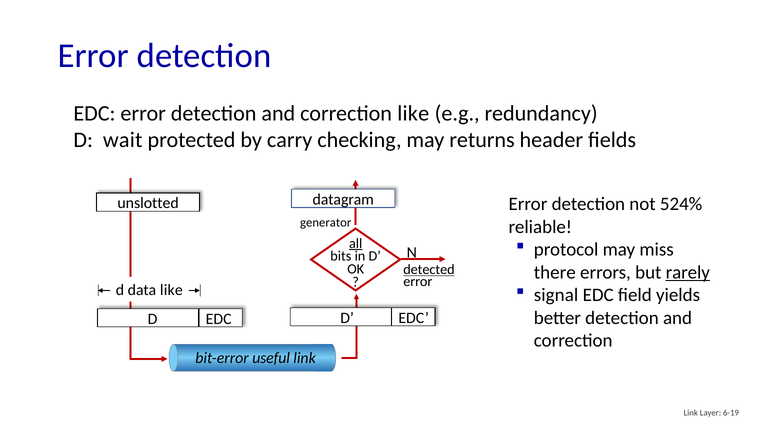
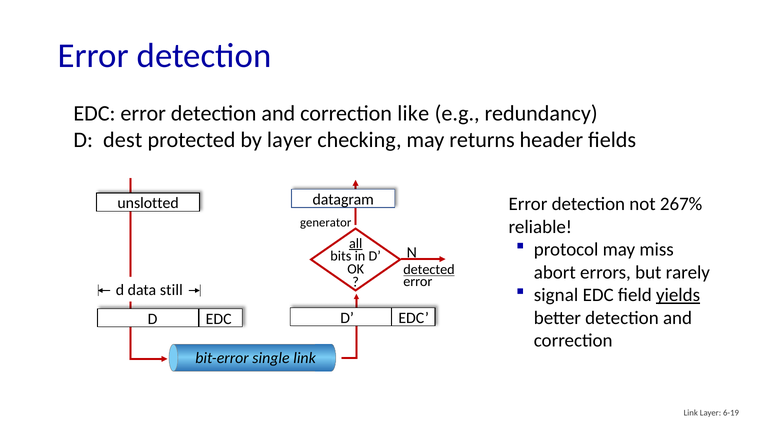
wait: wait -> dest
by carry: carry -> layer
524%: 524% -> 267%
there: there -> abort
rarely underline: present -> none
data like: like -> still
yields underline: none -> present
useful: useful -> single
